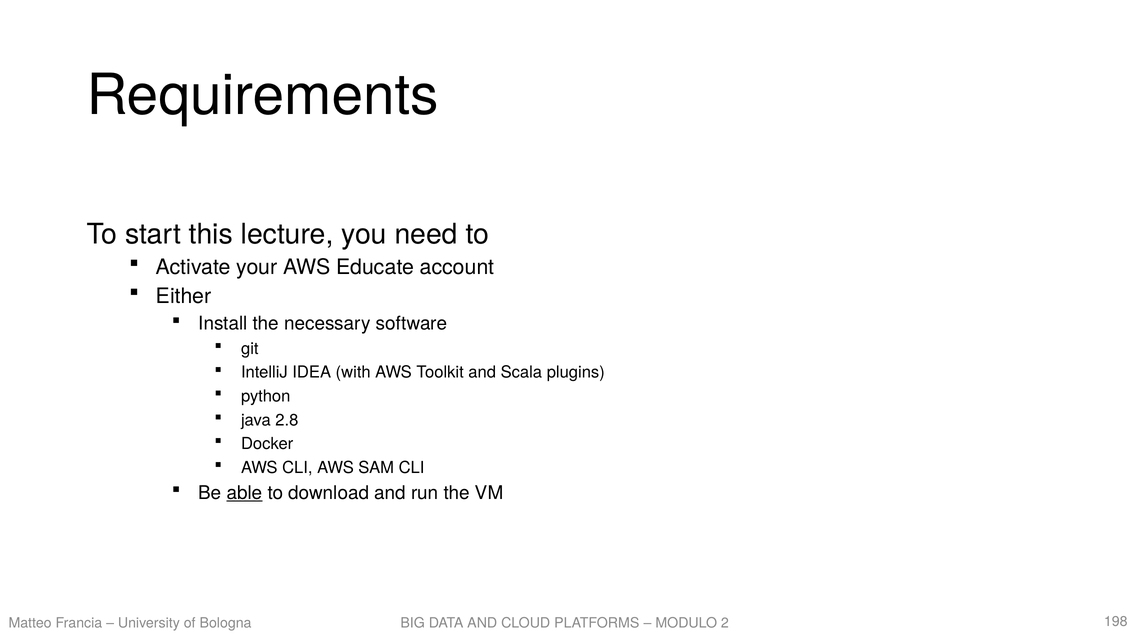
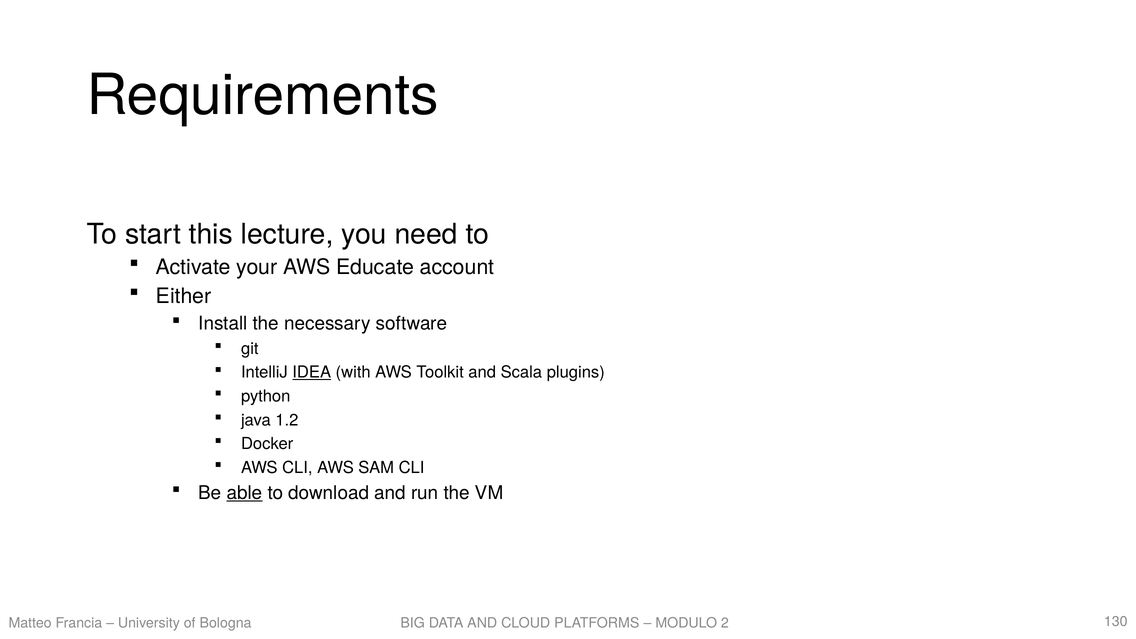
IDEA underline: none -> present
2.8: 2.8 -> 1.2
198: 198 -> 130
